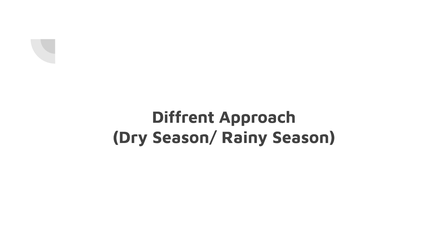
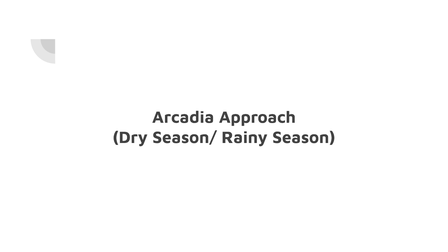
Diffrent: Diffrent -> Arcadia
